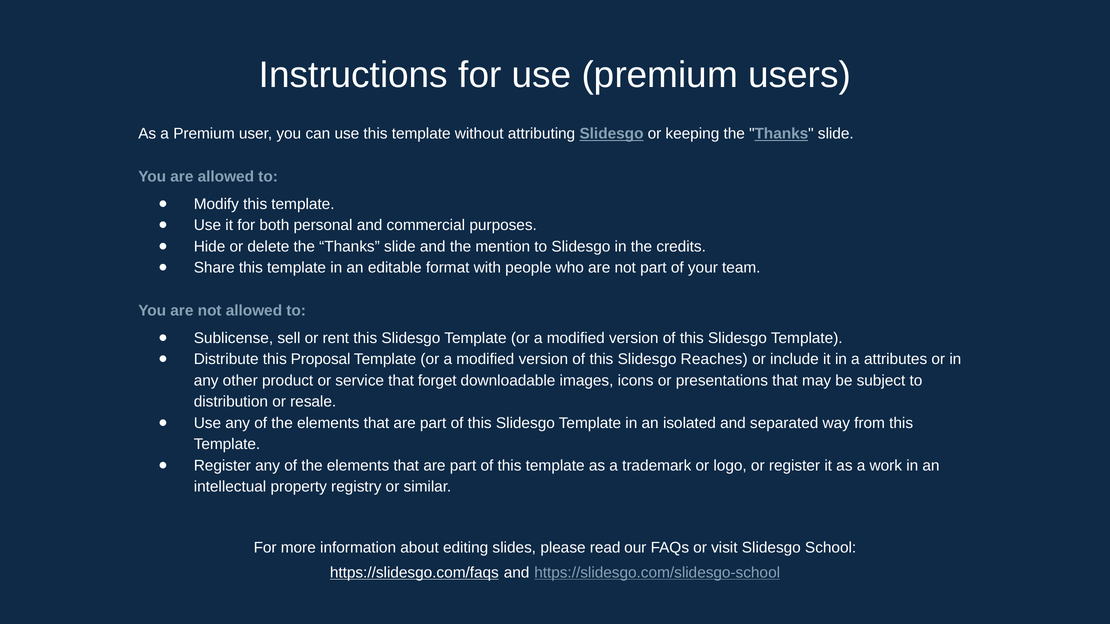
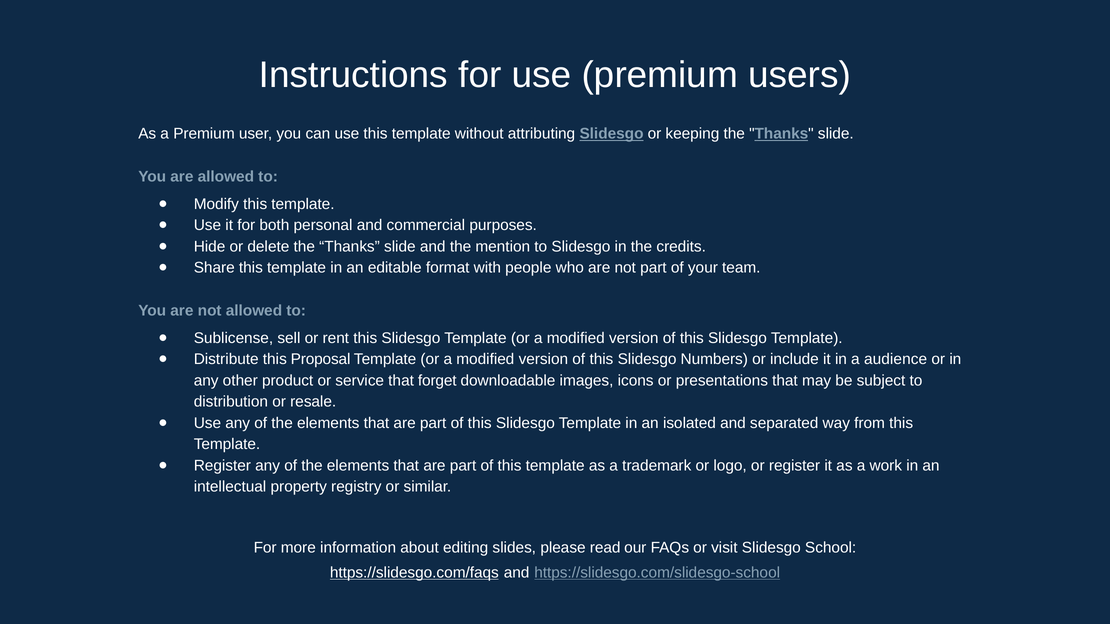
Reaches: Reaches -> Numbers
attributes: attributes -> audience
